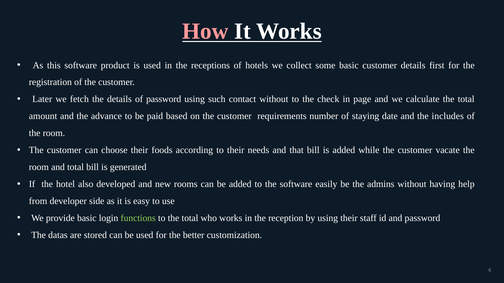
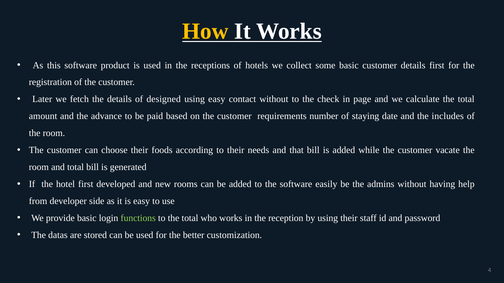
How colour: pink -> yellow
of password: password -> designed
using such: such -> easy
hotel also: also -> first
